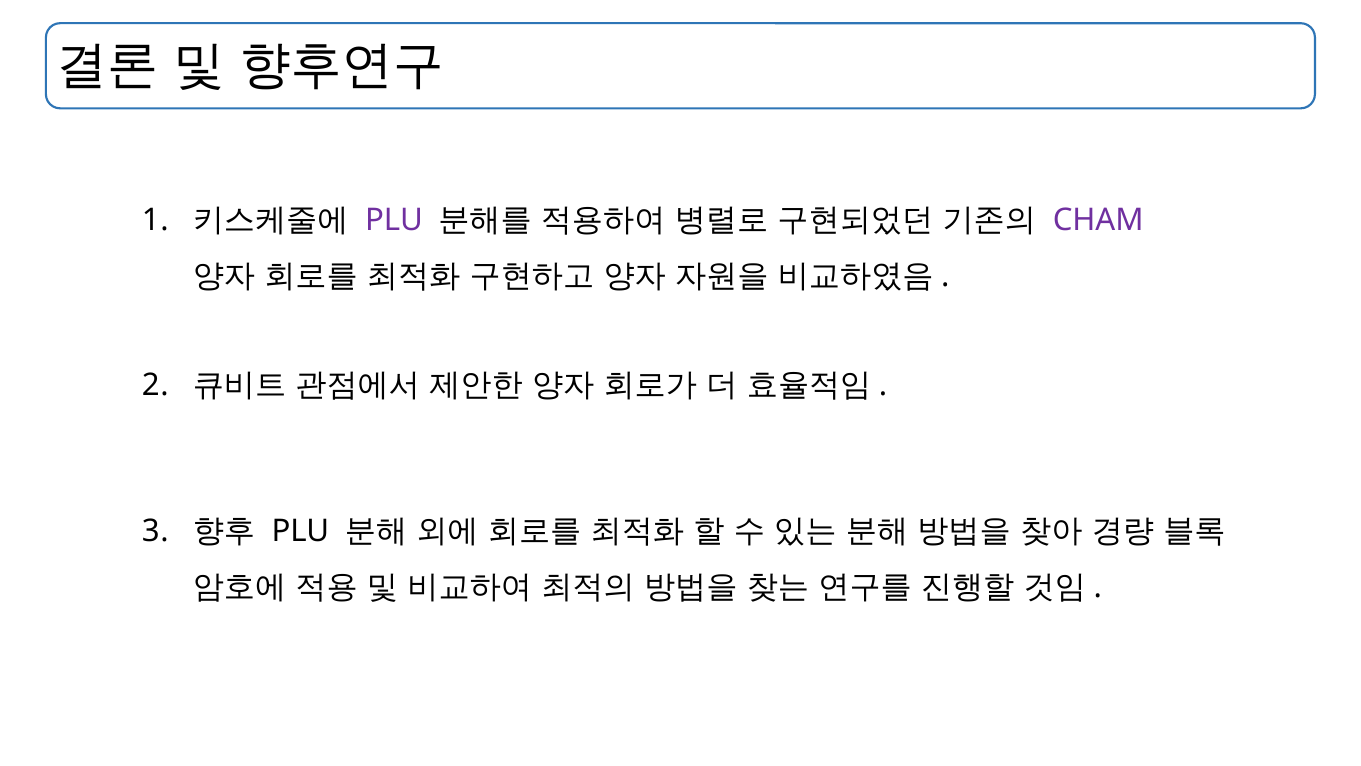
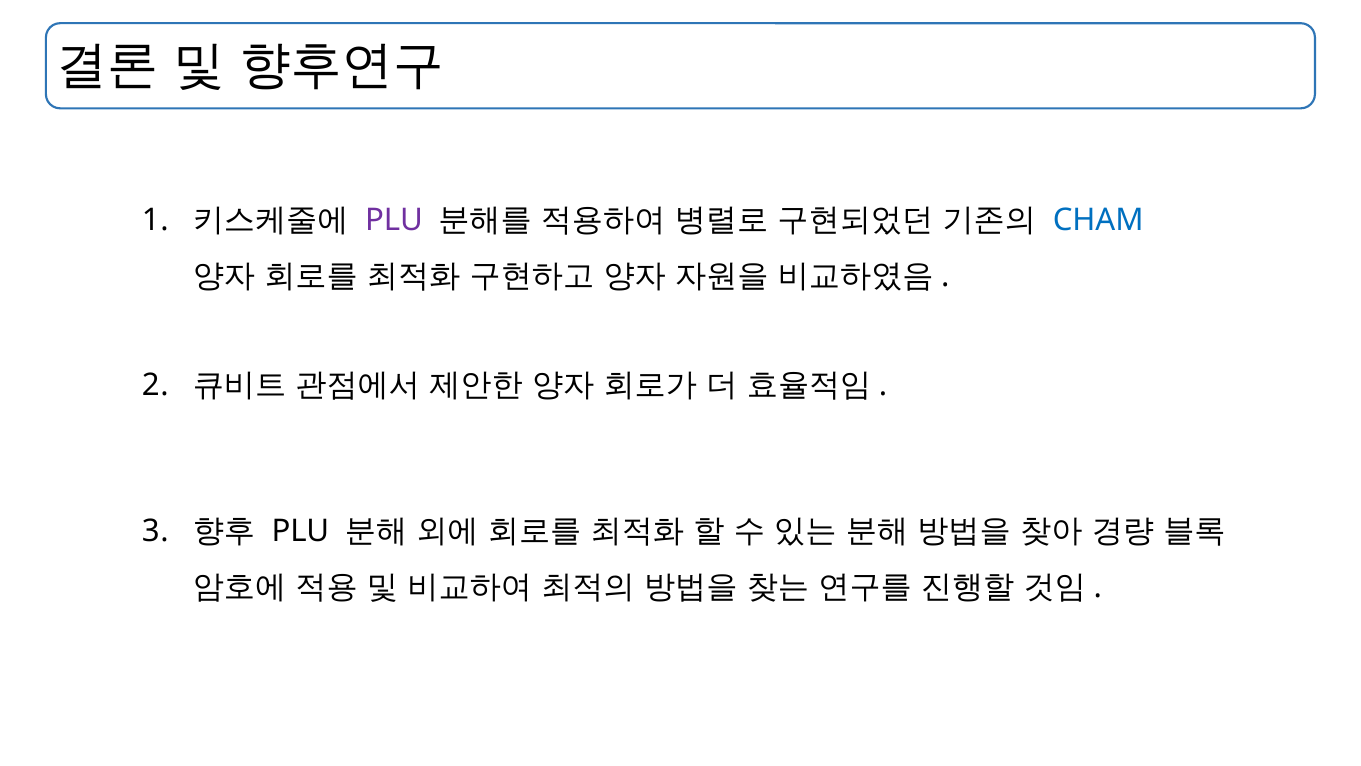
CHAM colour: purple -> blue
